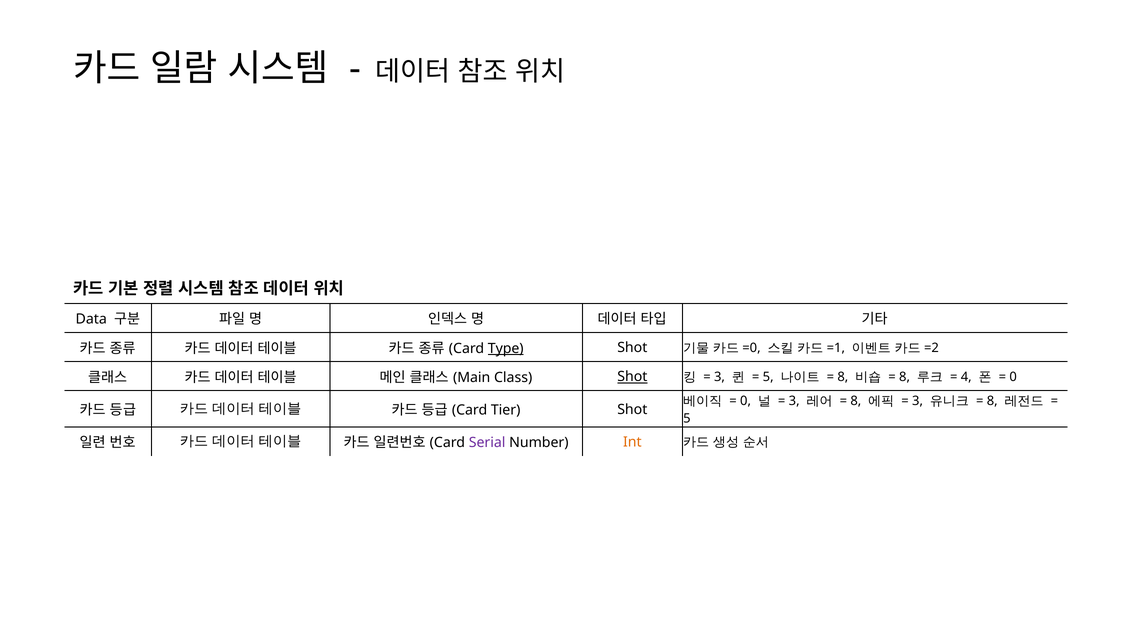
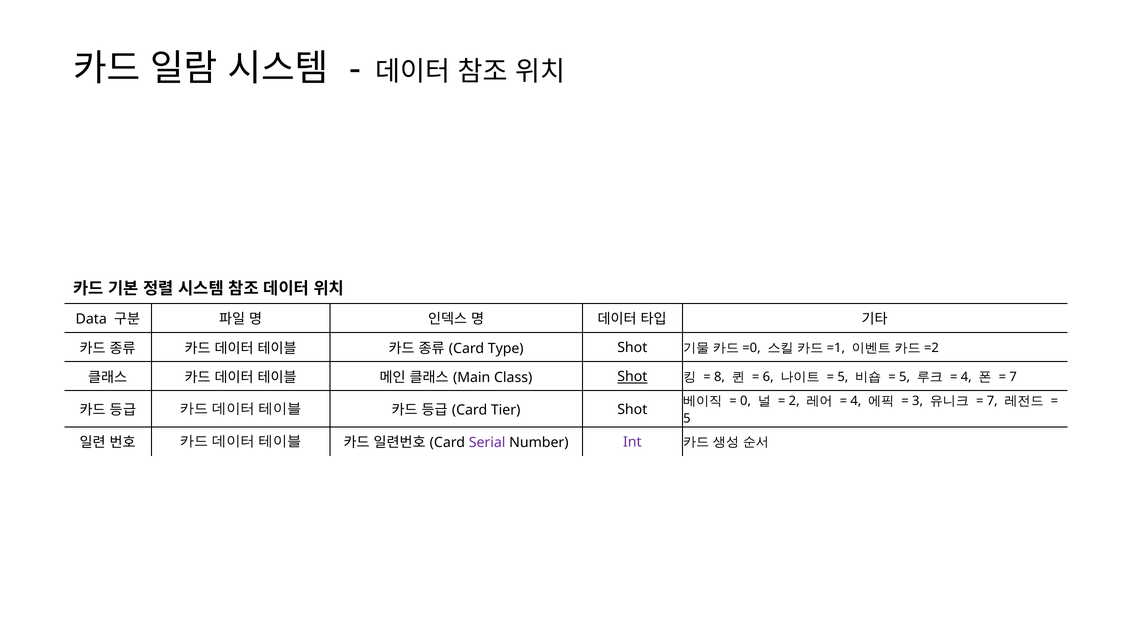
Type underline: present -> none
3 at (720, 377): 3 -> 8
5 at (768, 377): 5 -> 6
8 at (843, 377): 8 -> 5
8 at (905, 377): 8 -> 5
0 at (1013, 377): 0 -> 7
3 at (794, 401): 3 -> 2
8 at (856, 401): 8 -> 4
8 at (992, 401): 8 -> 7
Int colour: orange -> purple
